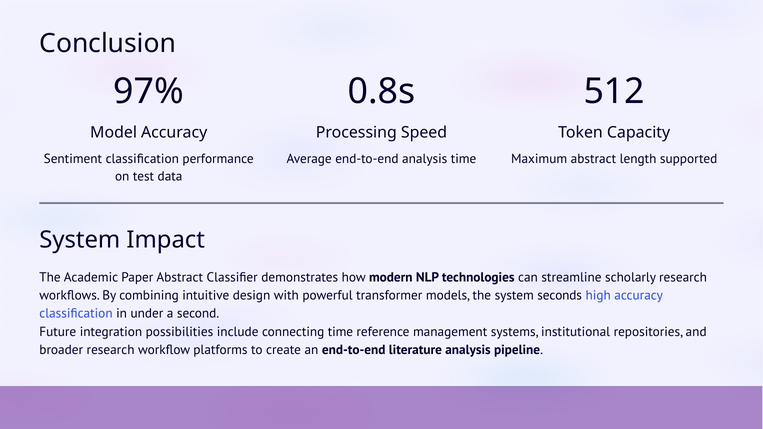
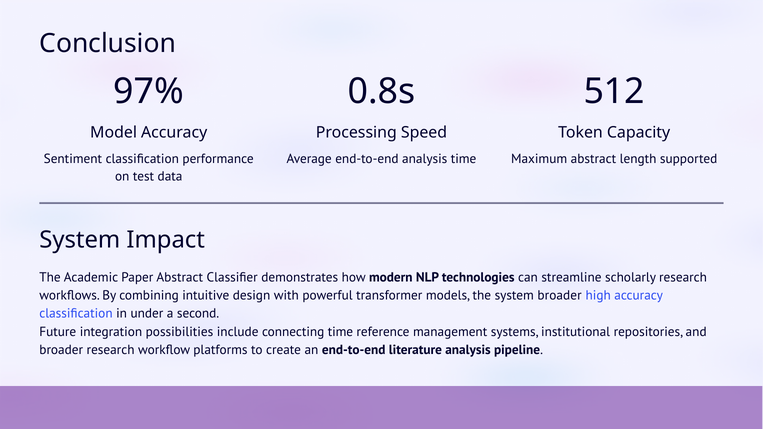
system seconds: seconds -> broader
